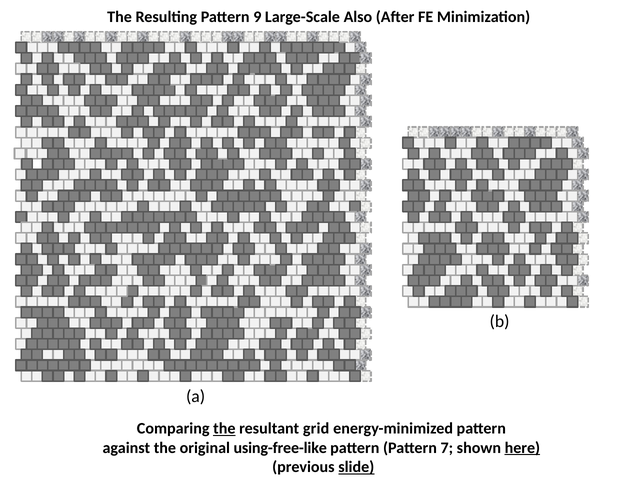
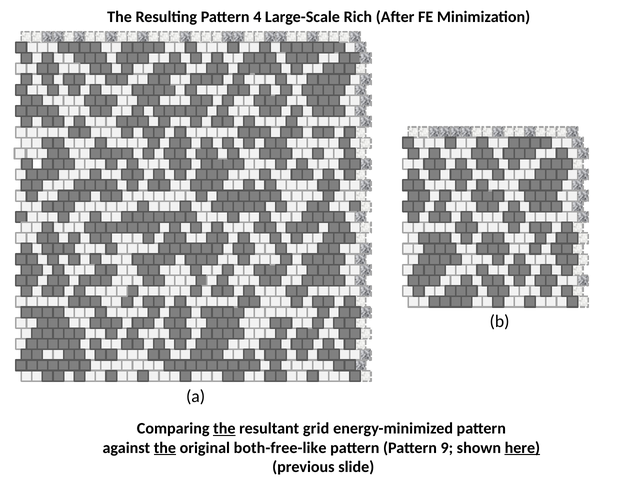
9: 9 -> 4
Also: Also -> Rich
the at (165, 448) underline: none -> present
using-free-like: using-free-like -> both-free-like
7: 7 -> 9
slide underline: present -> none
